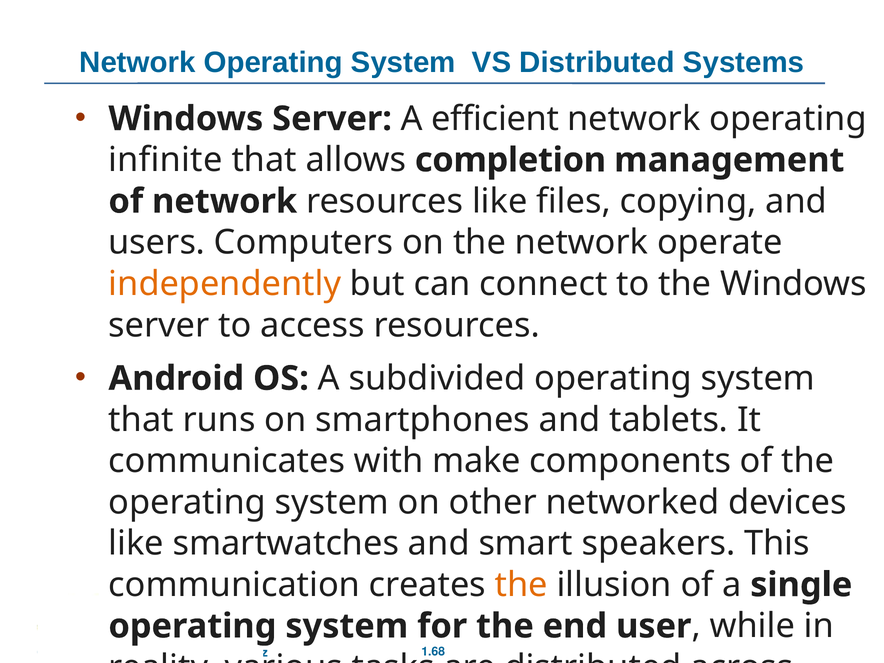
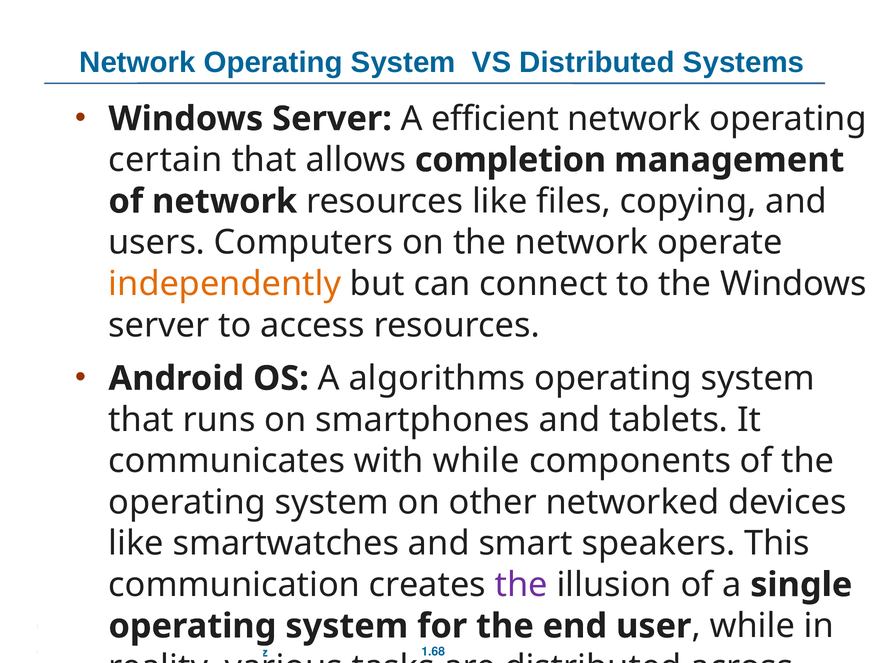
infinite: infinite -> certain
subdivided: subdivided -> algorithms
with make: make -> while
the at (521, 585) colour: orange -> purple
